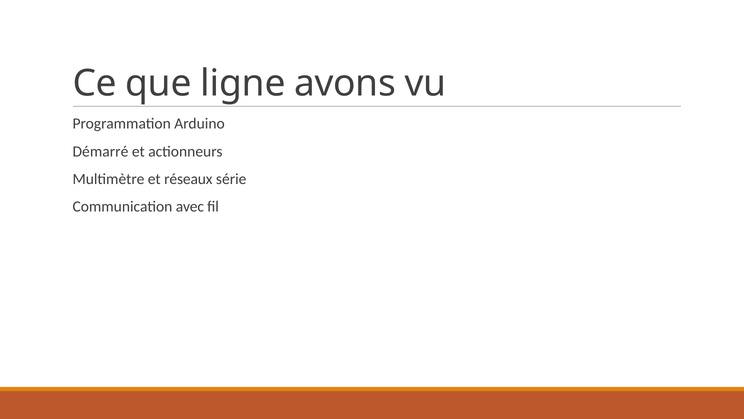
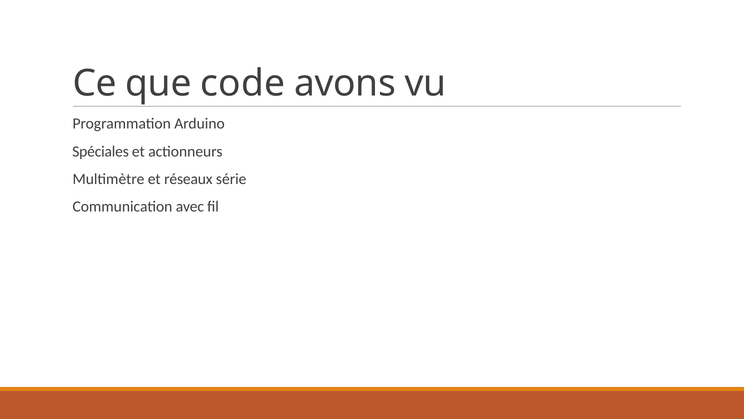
ligne: ligne -> code
Démarré: Démarré -> Spéciales
